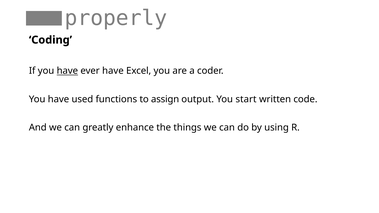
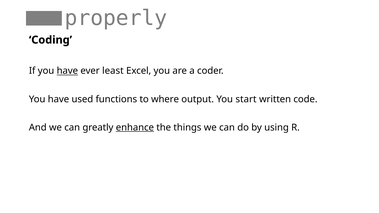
ever have: have -> least
assign: assign -> where
enhance underline: none -> present
